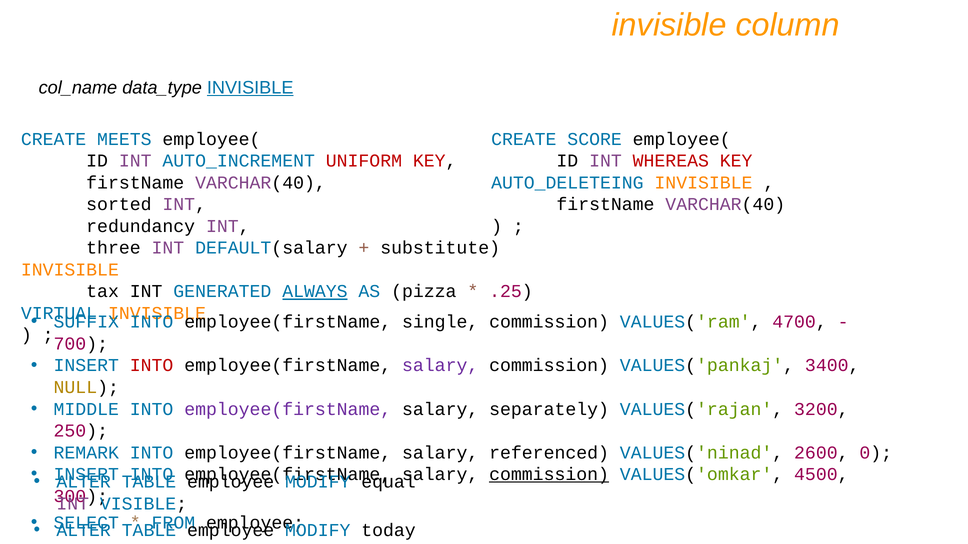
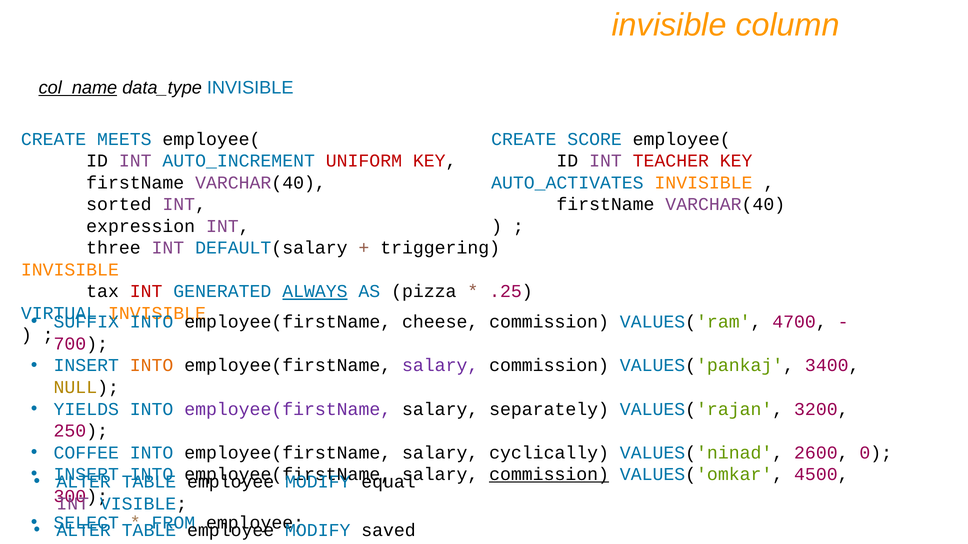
col_name underline: none -> present
INVISIBLE at (250, 88) underline: present -> none
WHEREAS: WHEREAS -> TEACHER
AUTO_DELETEING: AUTO_DELETEING -> AUTO_ACTIVATES
redundancy: redundancy -> expression
substitute: substitute -> triggering
INT at (146, 292) colour: black -> red
single: single -> cheese
INTO at (152, 366) colour: red -> orange
MIDDLE: MIDDLE -> YIELDS
REMARK: REMARK -> COFFEE
referenced: referenced -> cyclically
today: today -> saved
